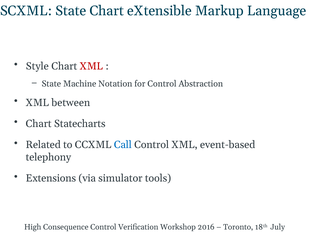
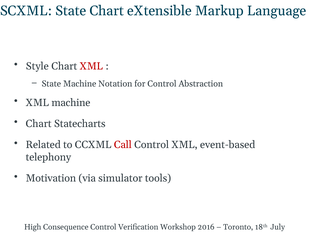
XML between: between -> machine
Call colour: blue -> red
Extensions: Extensions -> Motivation
